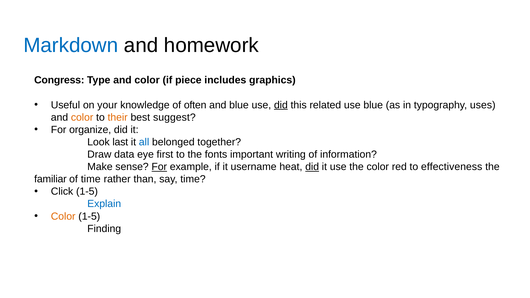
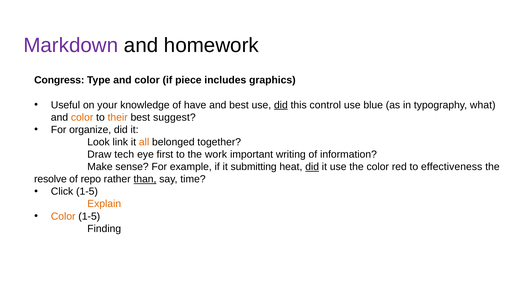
Markdown colour: blue -> purple
often: often -> have
and blue: blue -> best
related: related -> control
uses: uses -> what
last: last -> link
all colour: blue -> orange
data: data -> tech
fonts: fonts -> work
For at (159, 167) underline: present -> none
username: username -> submitting
familiar: familiar -> resolve
of time: time -> repo
than underline: none -> present
Explain colour: blue -> orange
